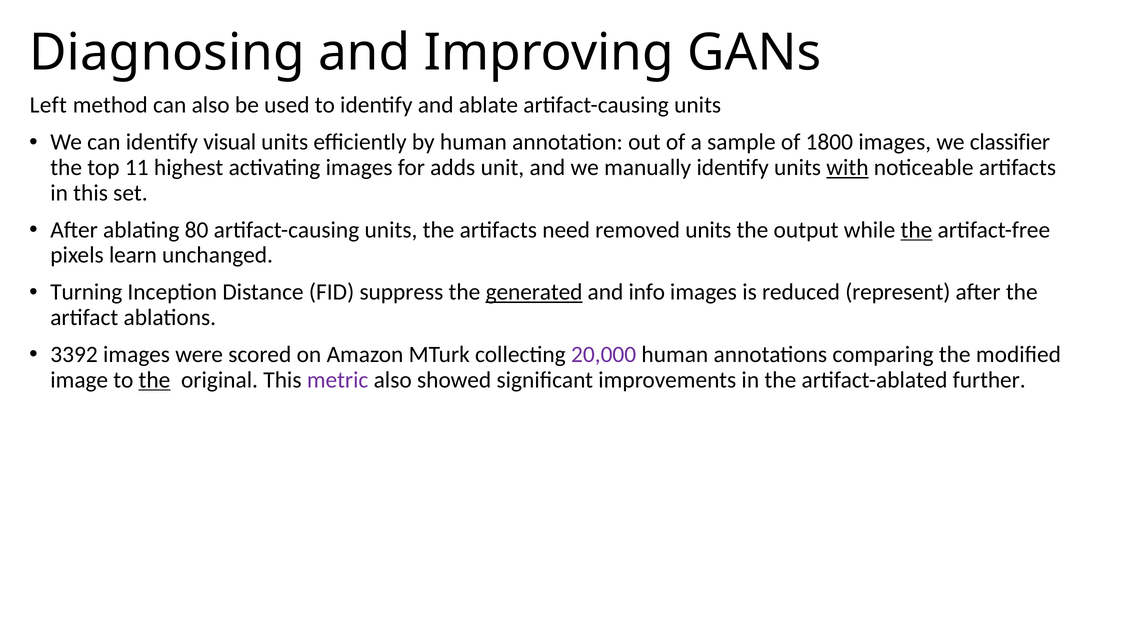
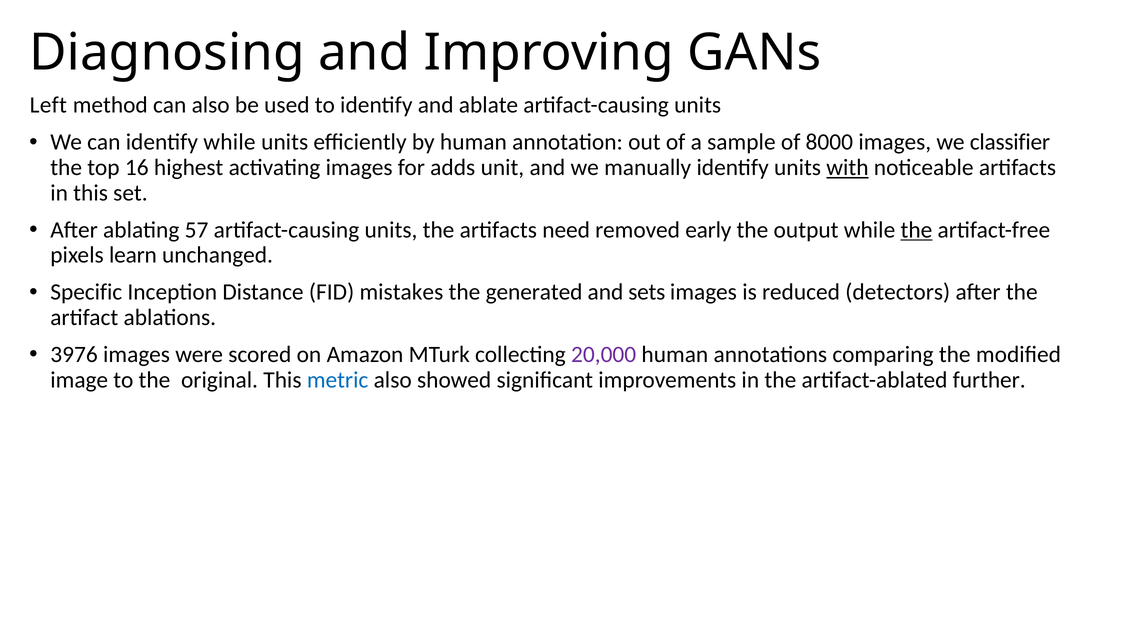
identify visual: visual -> while
1800: 1800 -> 8000
11: 11 -> 16
80: 80 -> 57
removed units: units -> early
Turning: Turning -> Specific
suppress: suppress -> mistakes
generated underline: present -> none
info: info -> sets
represent: represent -> detectors
3392: 3392 -> 3976
the at (154, 379) underline: present -> none
metric colour: purple -> blue
